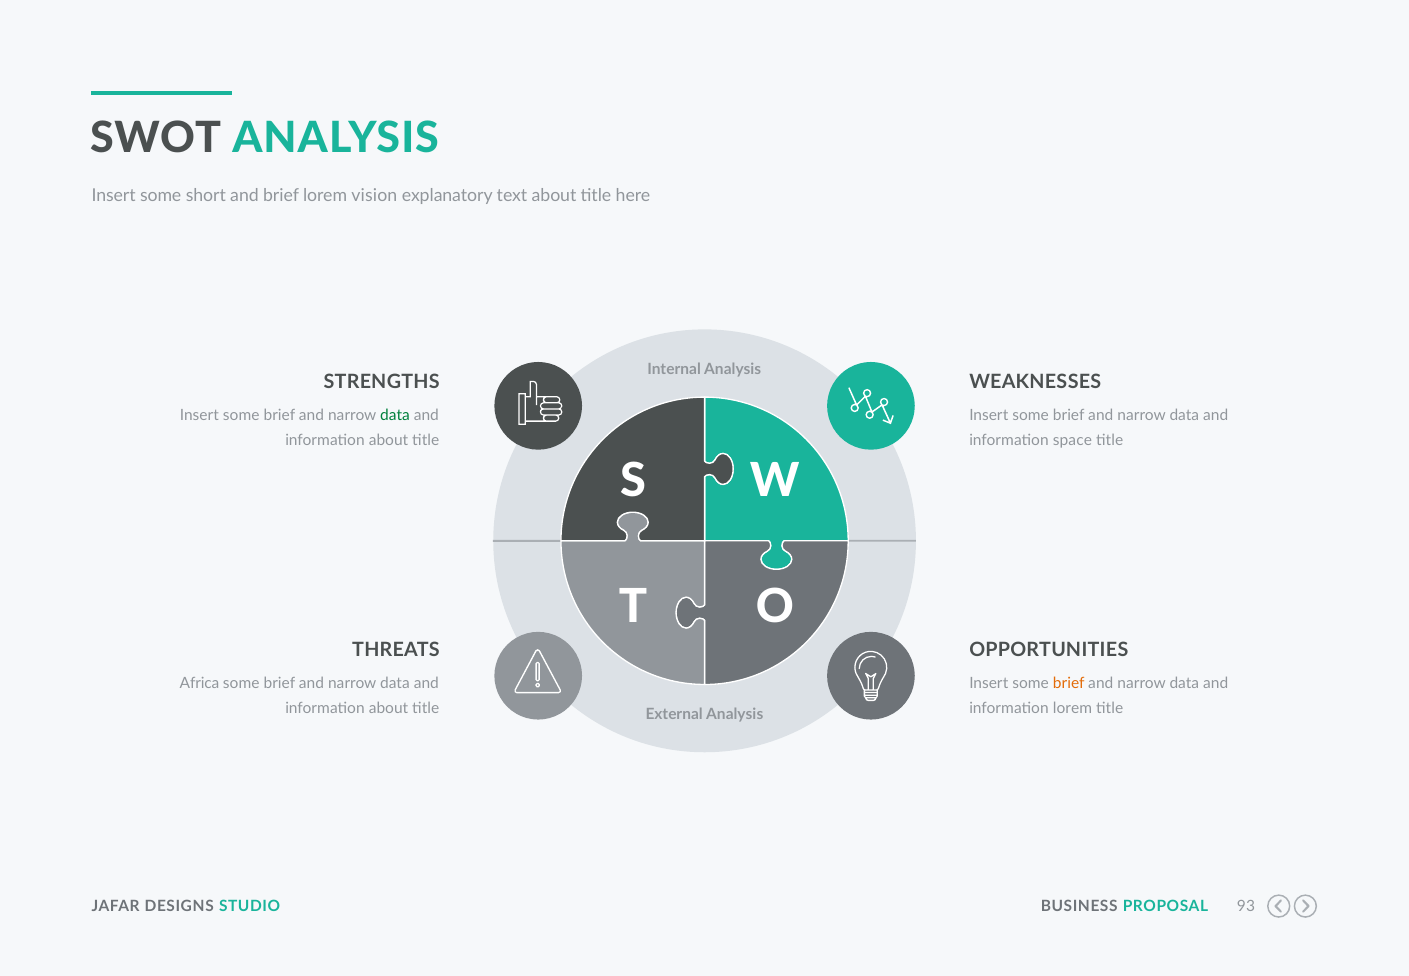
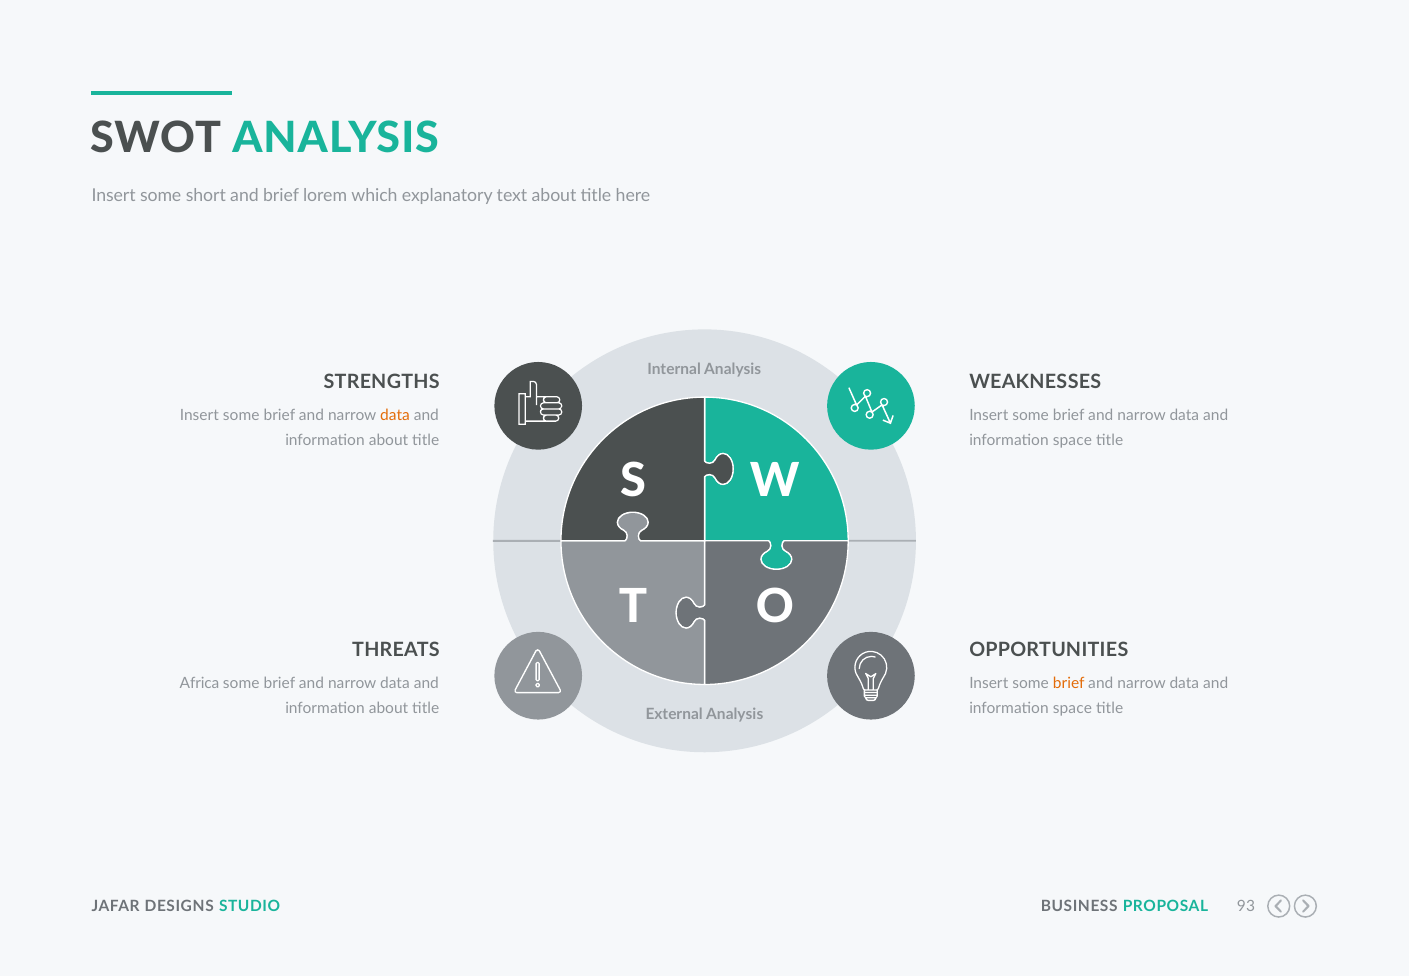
vision: vision -> which
data at (395, 416) colour: green -> orange
lorem at (1072, 708): lorem -> space
